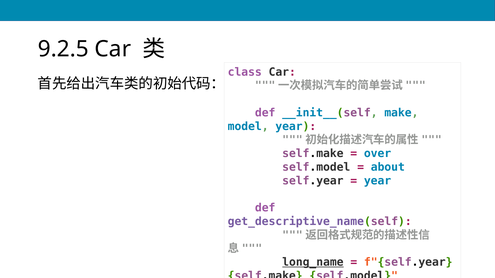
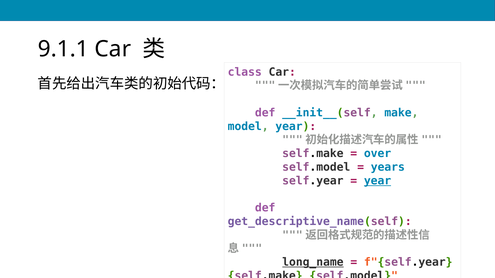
9.2.5: 9.2.5 -> 9.1.1
about: about -> years
year at (378, 181) underline: none -> present
